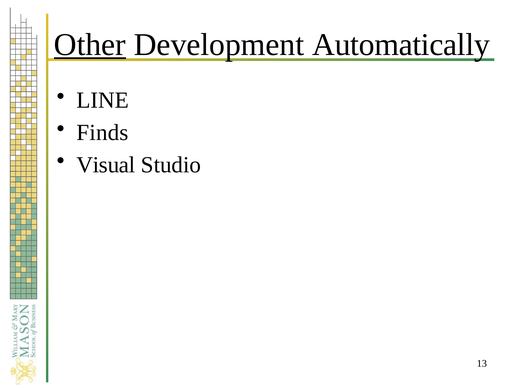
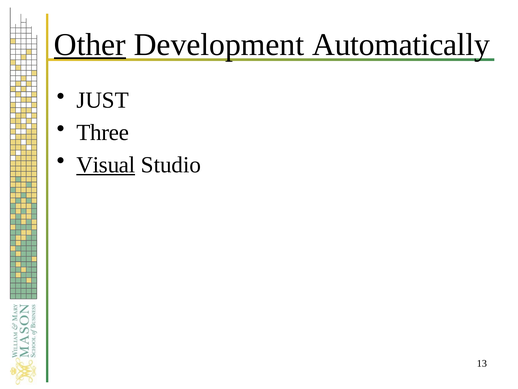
LINE: LINE -> JUST
Finds: Finds -> Three
Visual underline: none -> present
